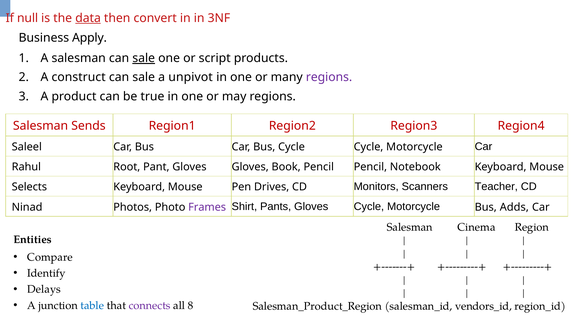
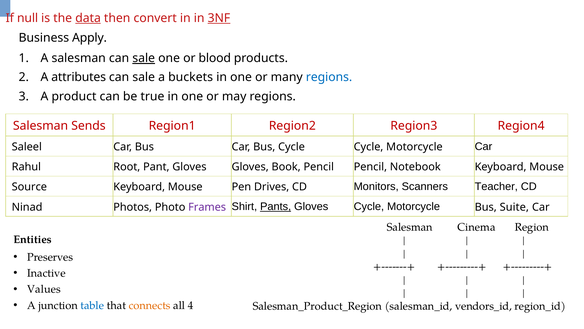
3NF underline: none -> present
script: script -> blood
construct: construct -> attributes
unpivot: unpivot -> buckets
regions at (329, 77) colour: purple -> blue
Selects: Selects -> Source
Pants underline: none -> present
Adds: Adds -> Suite
Compare: Compare -> Preserves
Identify: Identify -> Inactive
Delays: Delays -> Values
connects colour: purple -> orange
8: 8 -> 4
